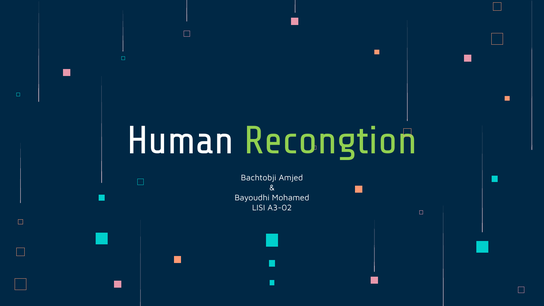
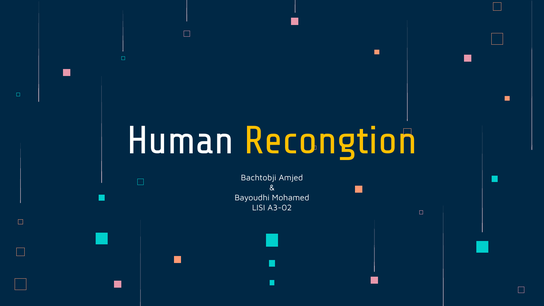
Recongtion colour: light green -> yellow
